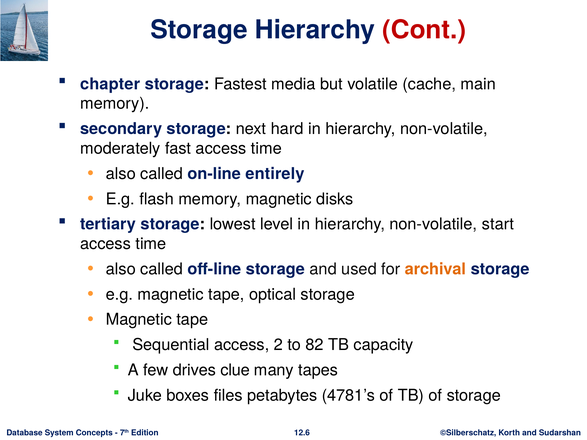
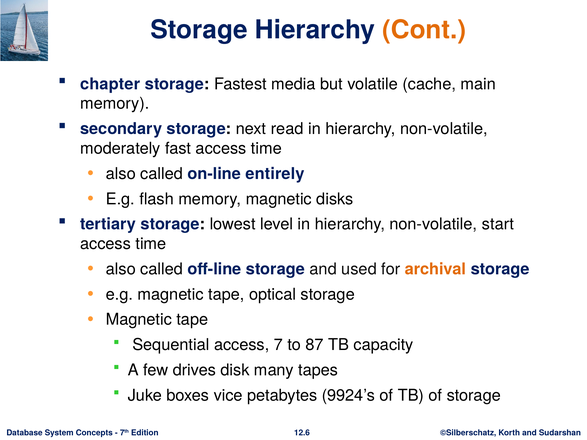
Cont colour: red -> orange
hard: hard -> read
2: 2 -> 7
82: 82 -> 87
clue: clue -> disk
files: files -> vice
4781’s: 4781’s -> 9924’s
